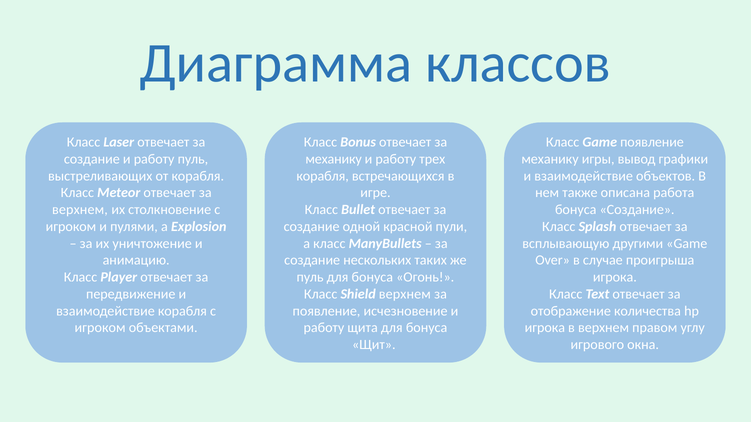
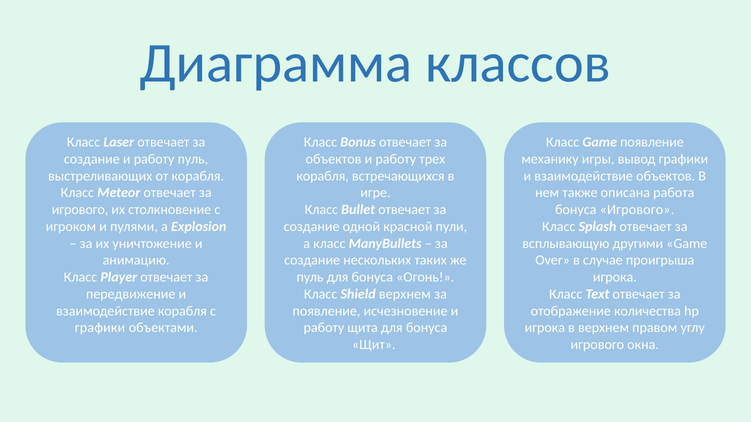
механику at (334, 159): механику -> объектов
верхнем at (80, 210): верхнем -> игрового
бонуса Создание: Создание -> Игрового
игроком at (100, 328): игроком -> графики
